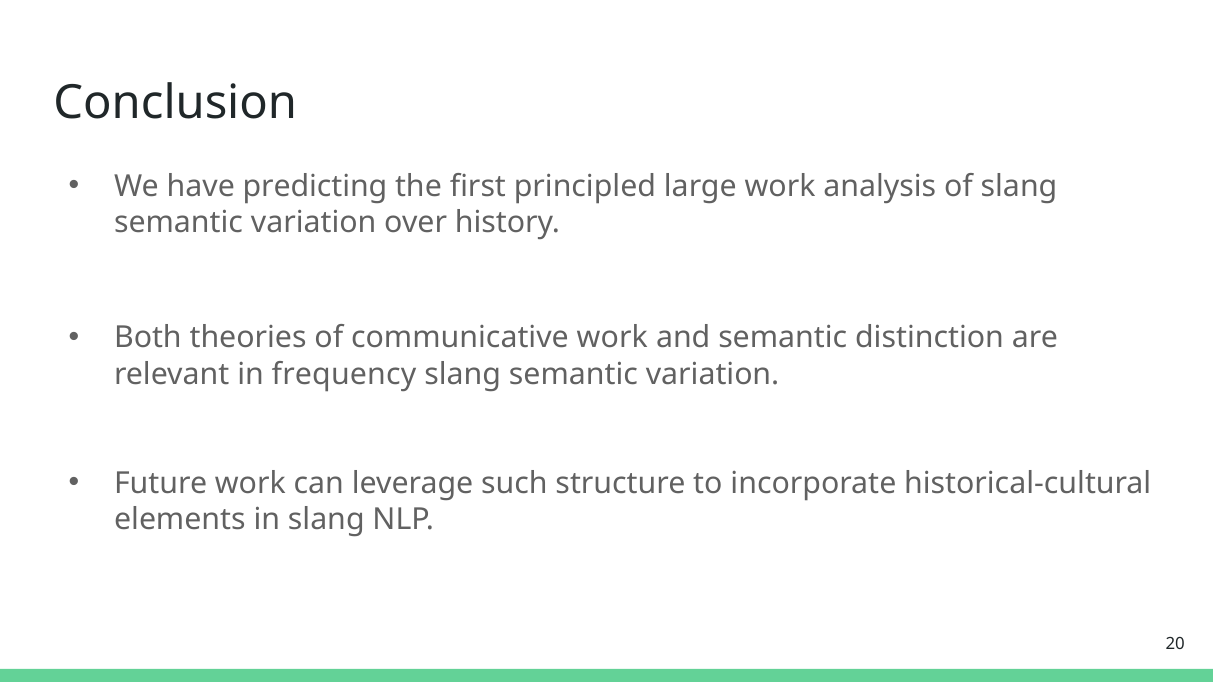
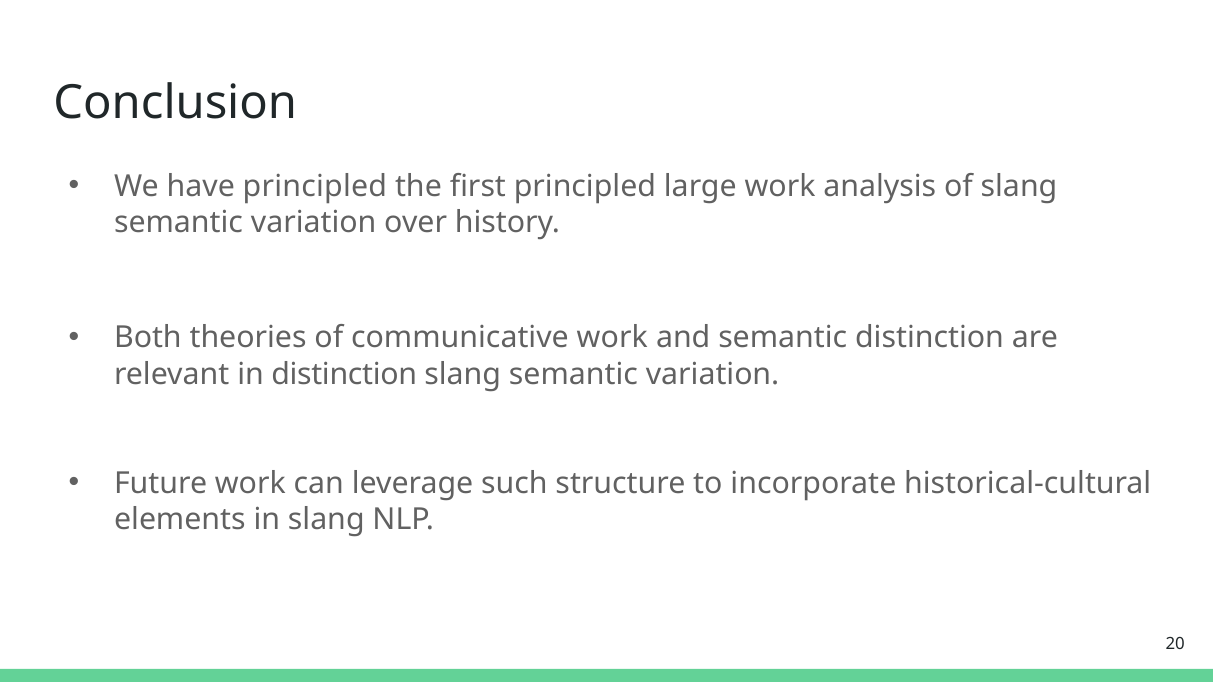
have predicting: predicting -> principled
in frequency: frequency -> distinction
